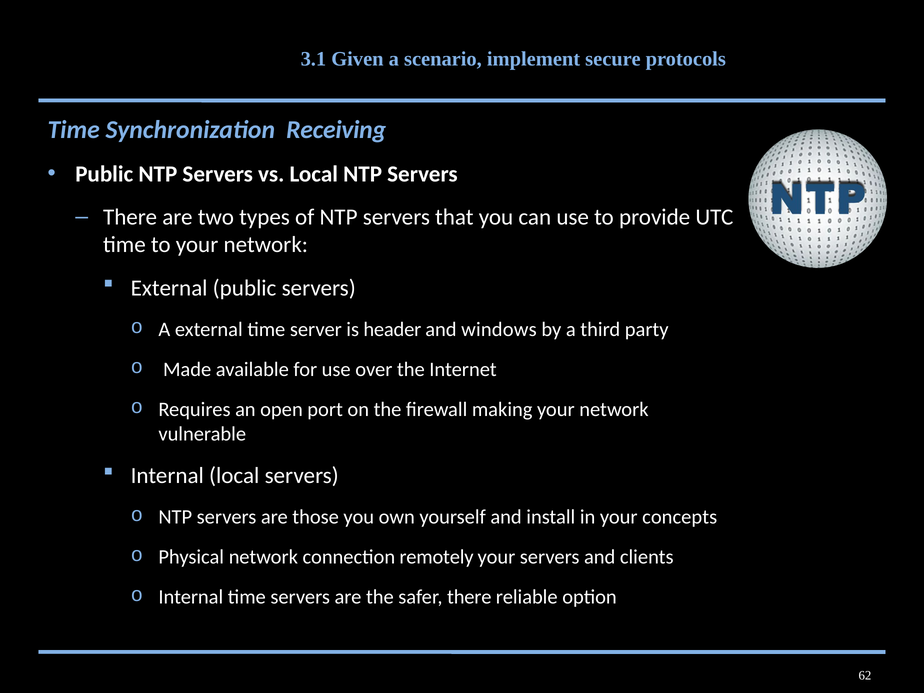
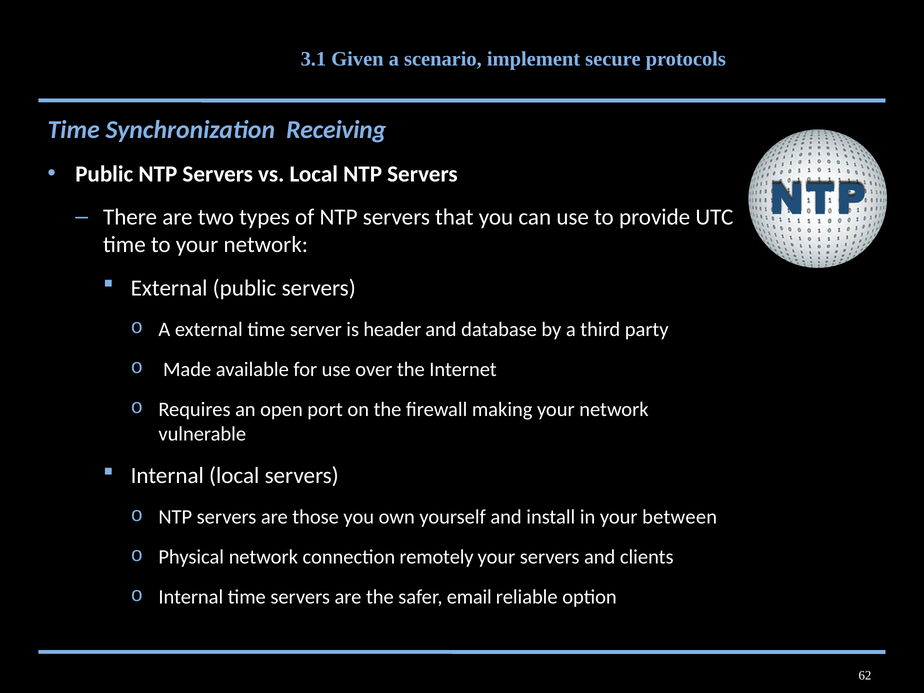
windows: windows -> database
concepts: concepts -> between
safer there: there -> email
